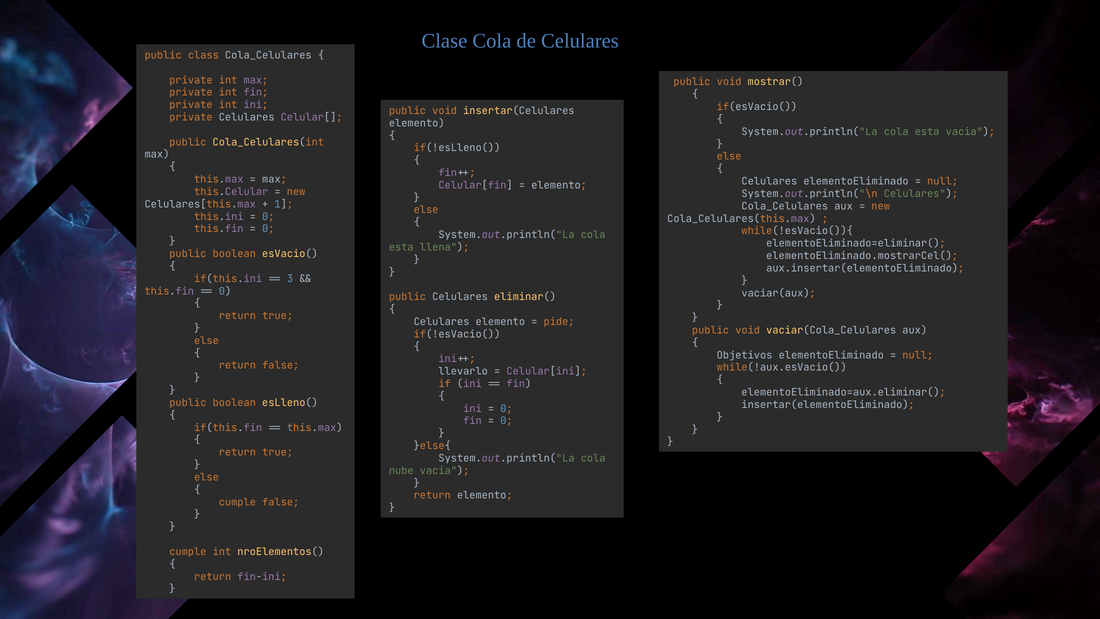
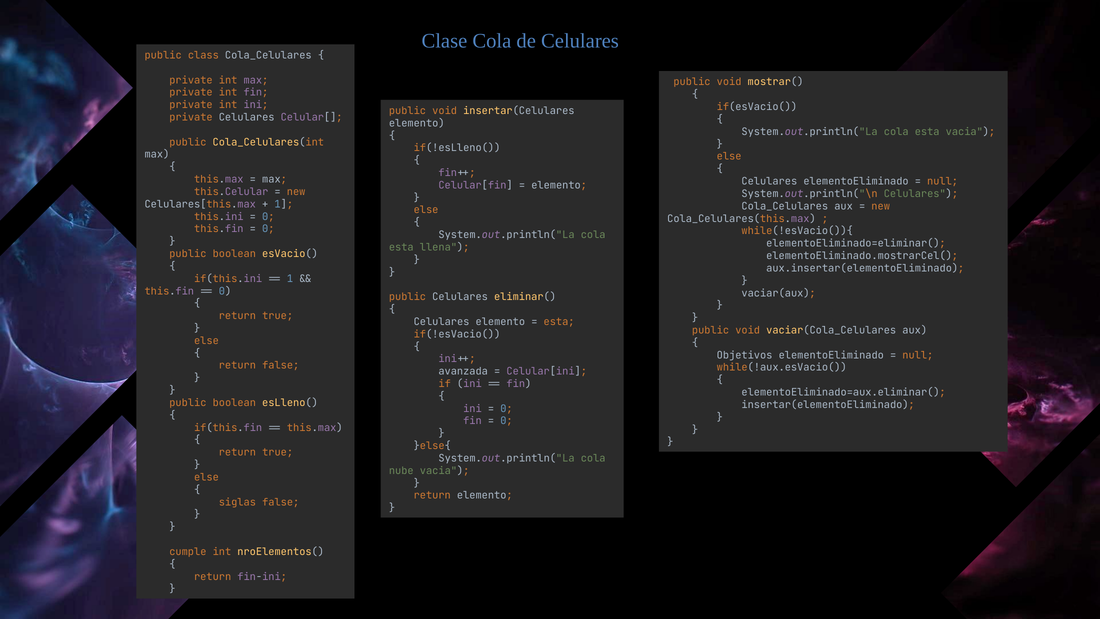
3 at (290, 279): 3 -> 1
pide at (559, 322): pide -> esta
llevarlo: llevarlo -> avanzada
cumple at (237, 502): cumple -> siglas
